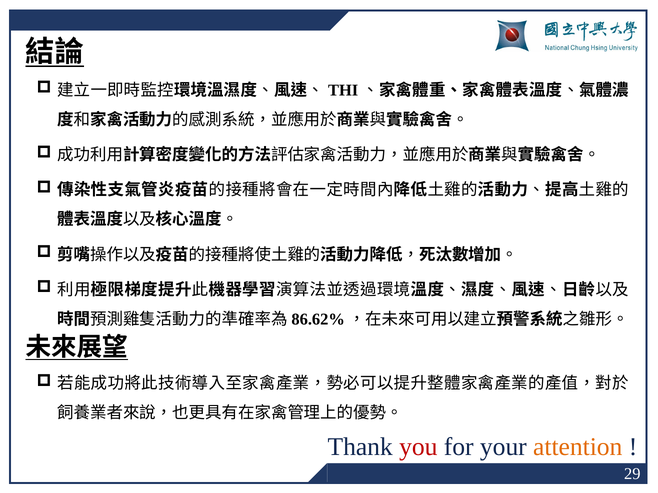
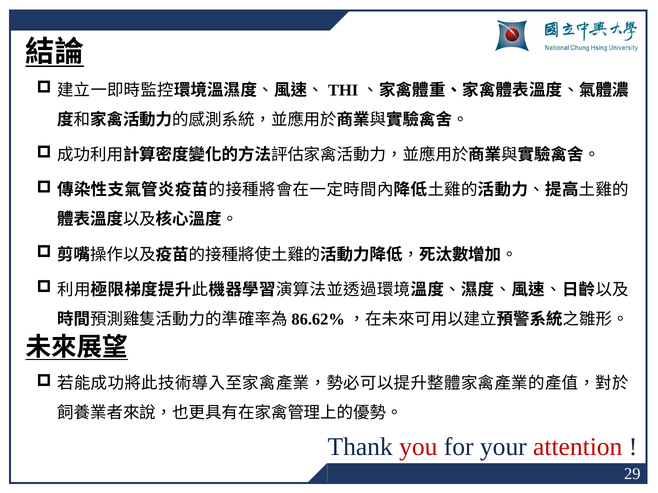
attention colour: orange -> red
